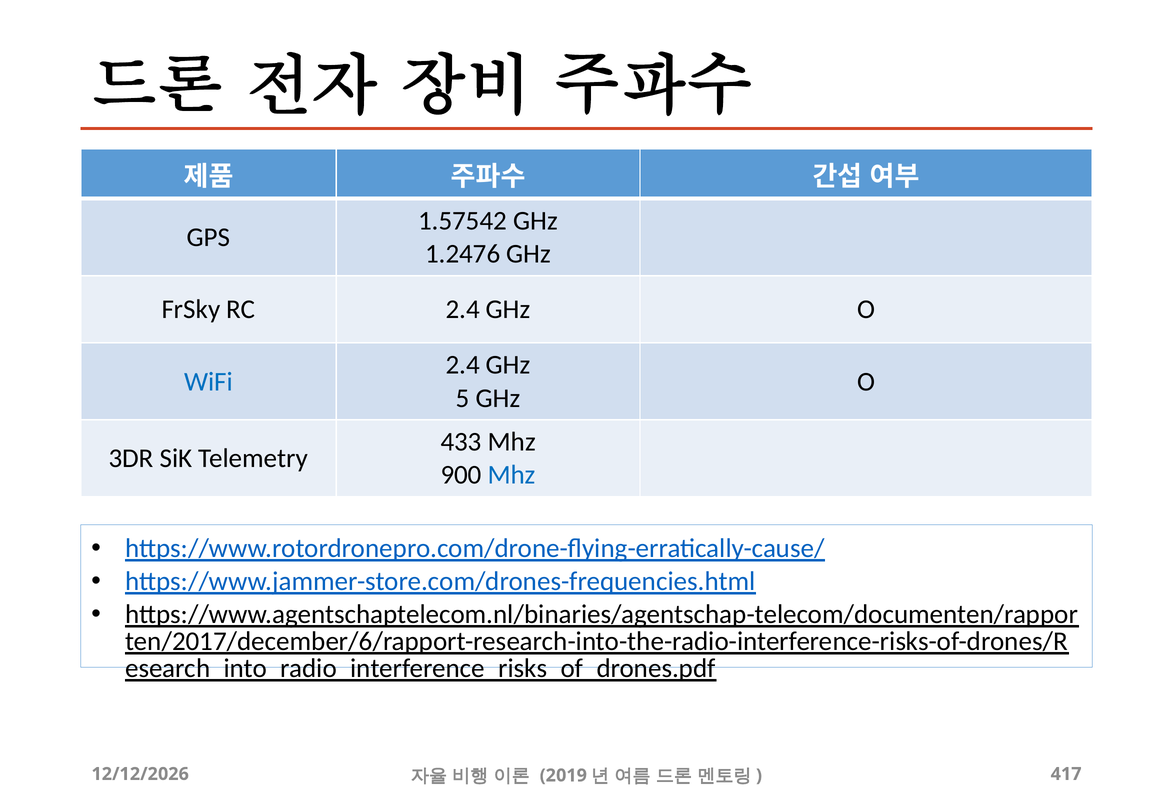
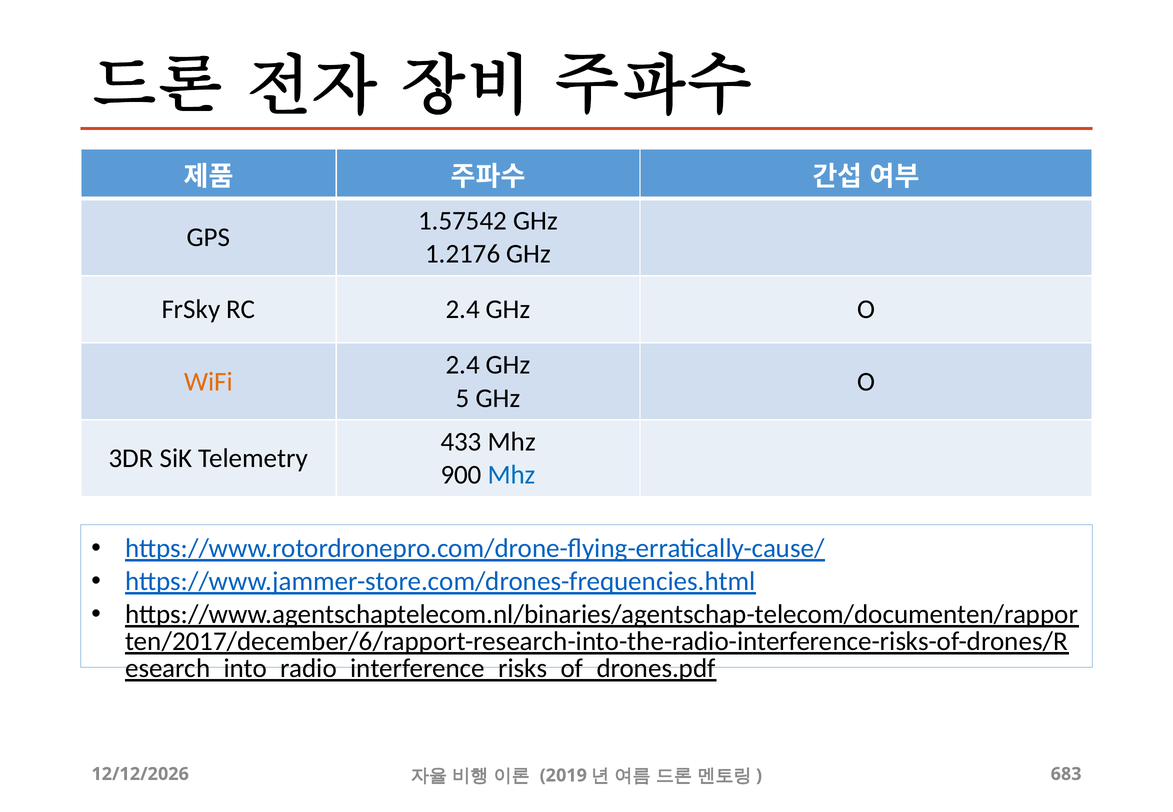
1.2476: 1.2476 -> 1.2176
WiFi colour: blue -> orange
417: 417 -> 683
